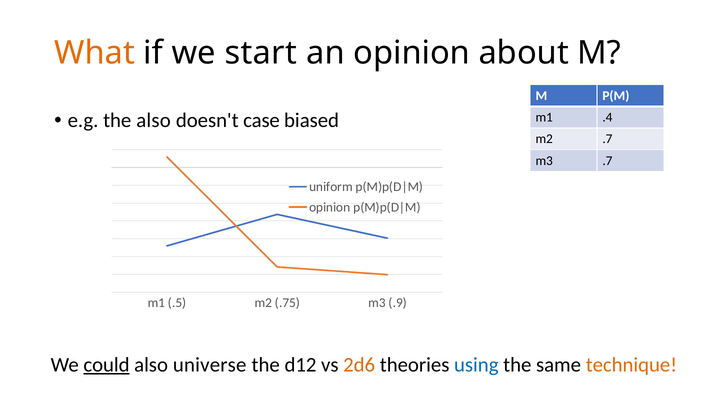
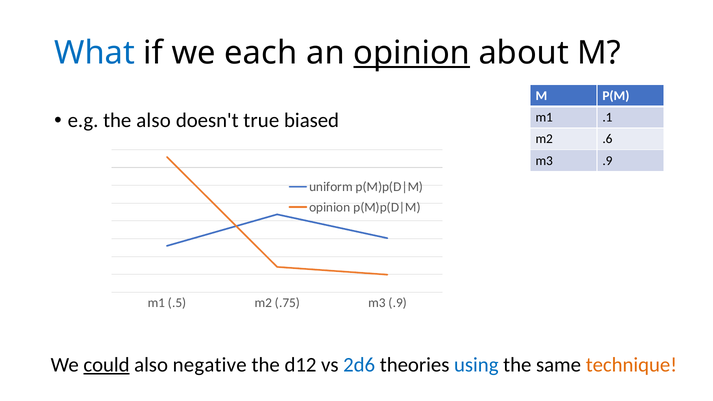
What colour: orange -> blue
start: start -> each
opinion at (412, 53) underline: none -> present
case: case -> true
.4: .4 -> .1
m2 .7: .7 -> .6
.7 at (607, 161): .7 -> .9
universe: universe -> negative
2d6 colour: orange -> blue
